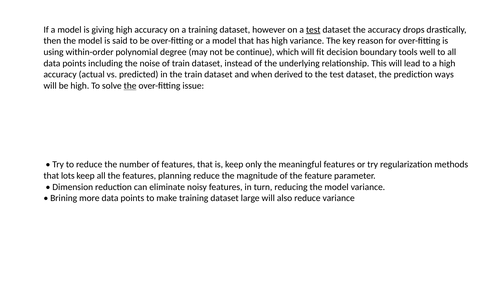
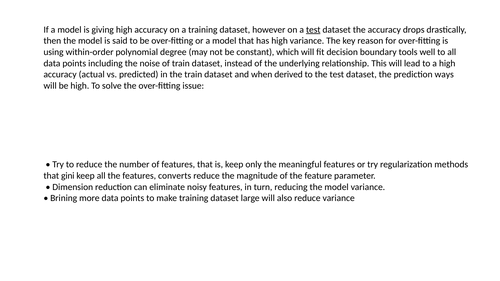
continue: continue -> constant
the at (130, 86) underline: present -> none
lots: lots -> gini
planning: planning -> converts
